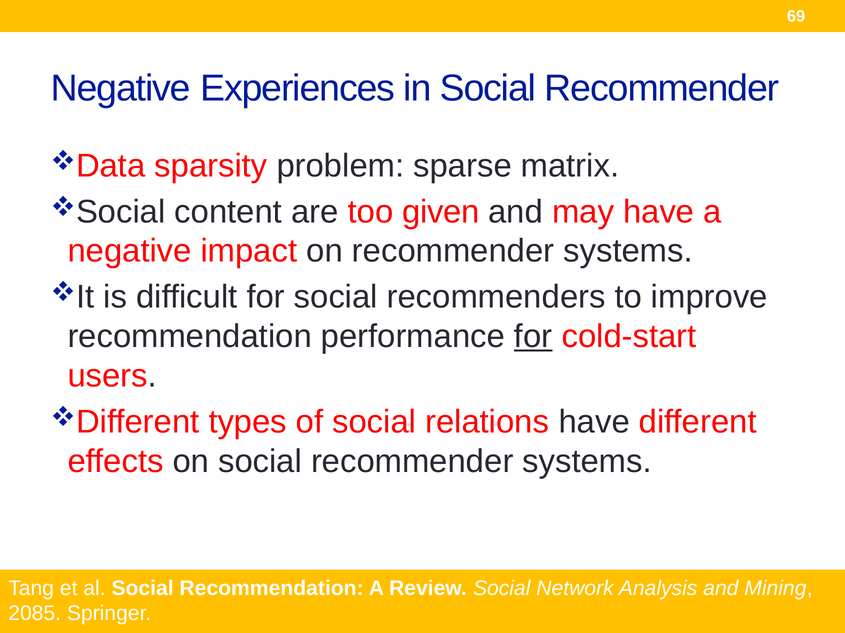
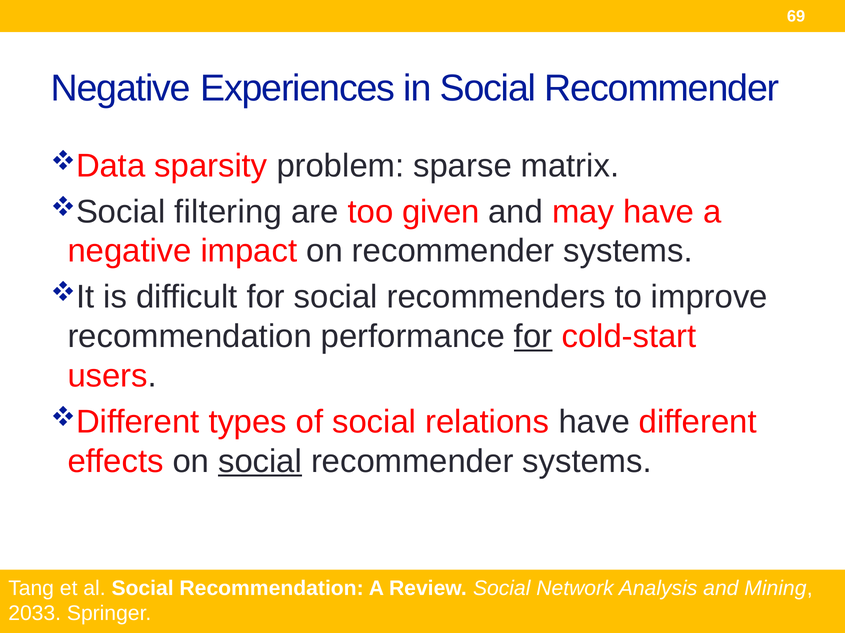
content: content -> filtering
social at (260, 462) underline: none -> present
2085: 2085 -> 2033
